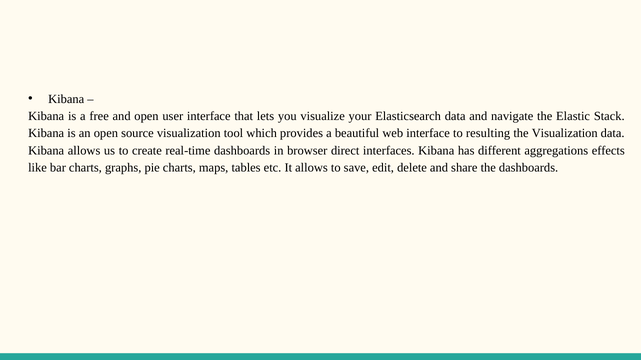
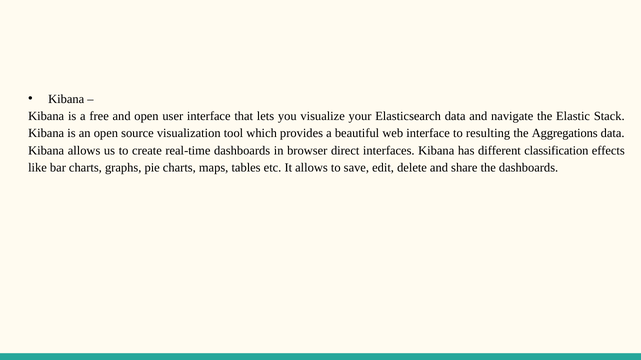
the Visualization: Visualization -> Aggregations
aggregations: aggregations -> classification
